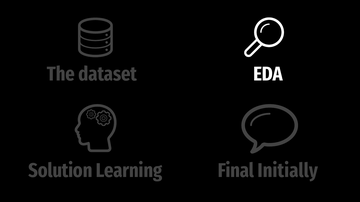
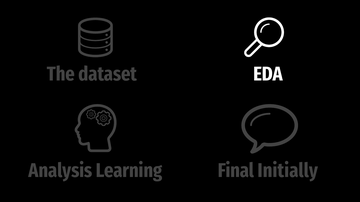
Solution: Solution -> Analysis
